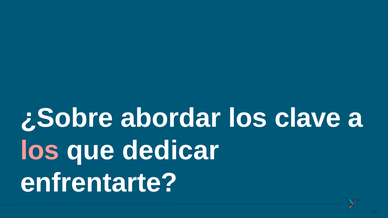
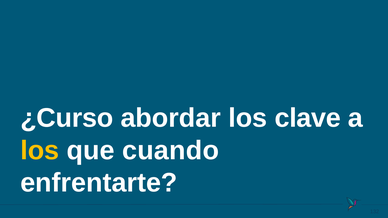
¿Sobre: ¿Sobre -> ¿Curso
los at (40, 151) colour: pink -> yellow
dedicar: dedicar -> cuando
